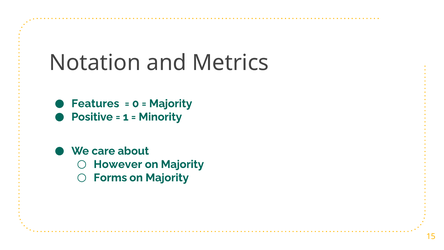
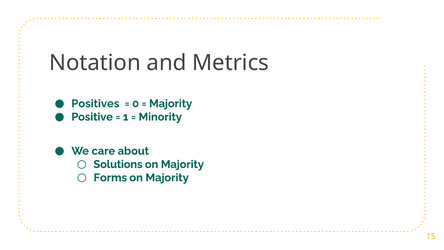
Features: Features -> Positives
However: However -> Solutions
